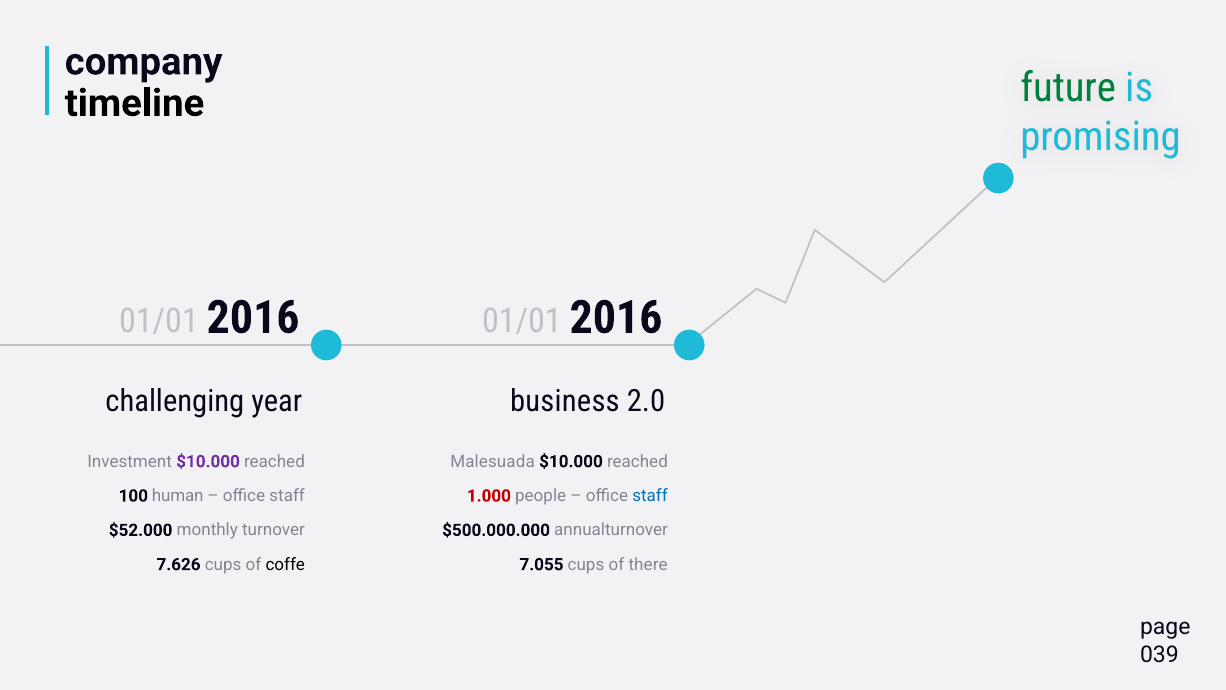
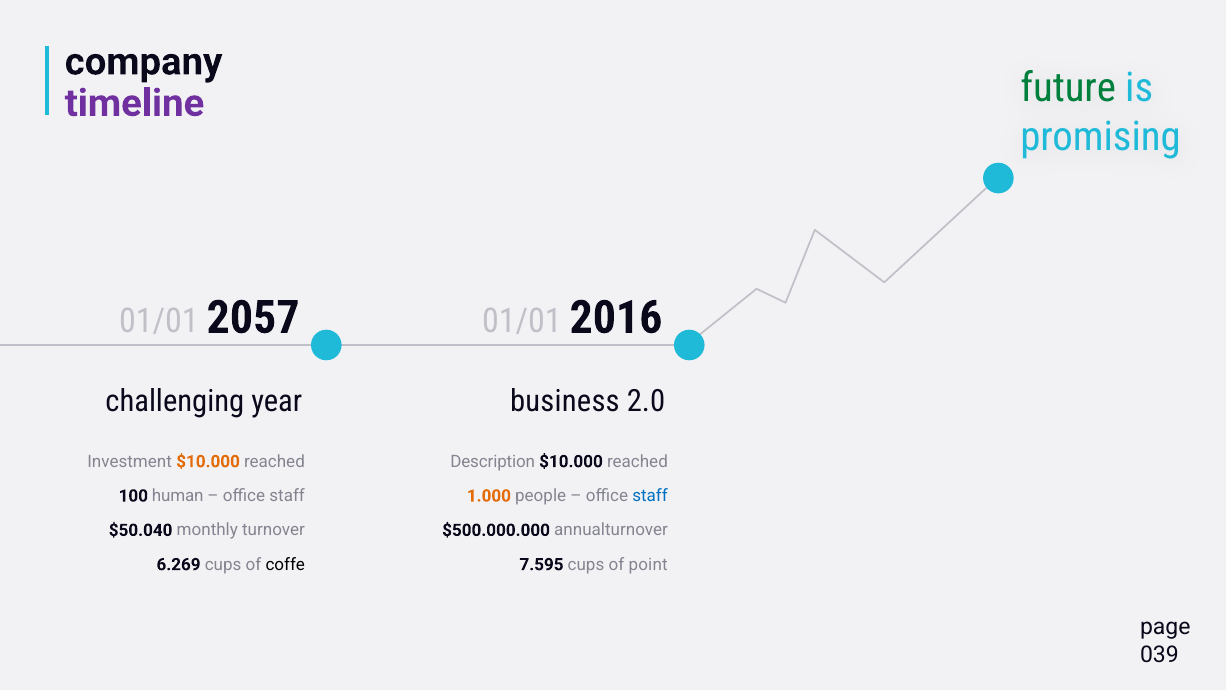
timeline colour: black -> purple
2016 at (253, 318): 2016 -> 2057
$10.000 at (208, 461) colour: purple -> orange
Malesuada: Malesuada -> Description
1.000 colour: red -> orange
$52.000: $52.000 -> $50.040
7.626: 7.626 -> 6.269
7.055: 7.055 -> 7.595
there: there -> point
